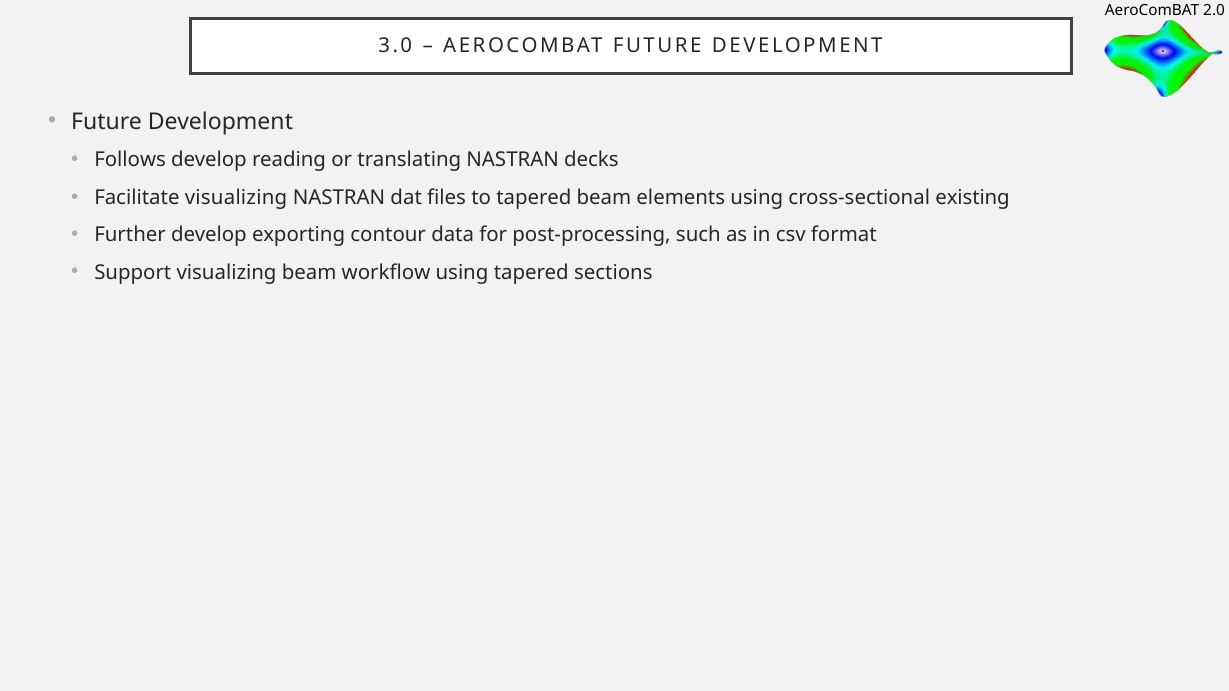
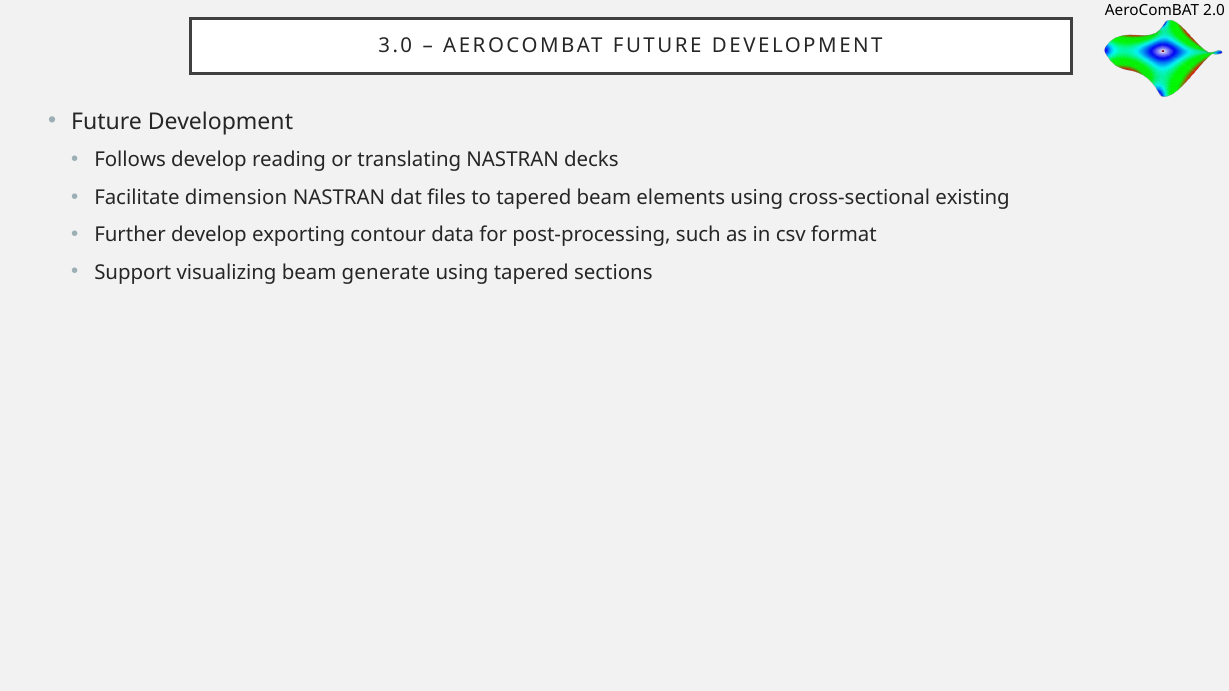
Facilitate visualizing: visualizing -> dimension
workflow: workflow -> generate
